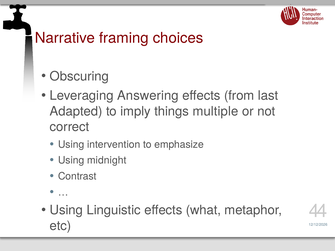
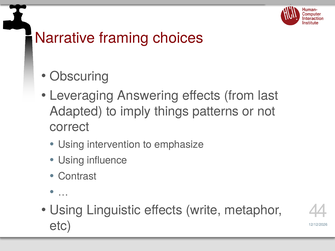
multiple: multiple -> patterns
midnight: midnight -> influence
what: what -> write
